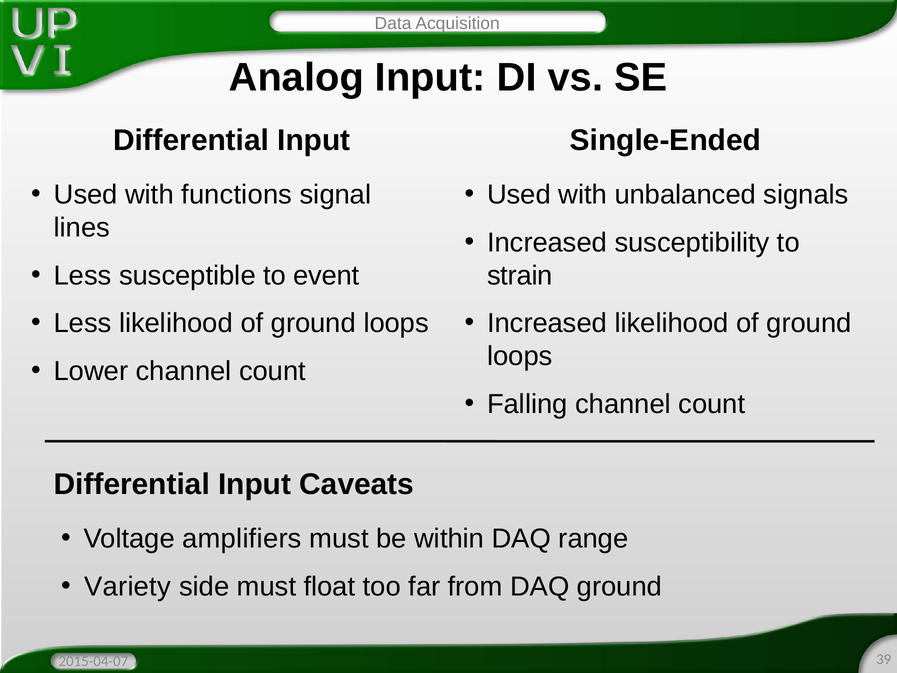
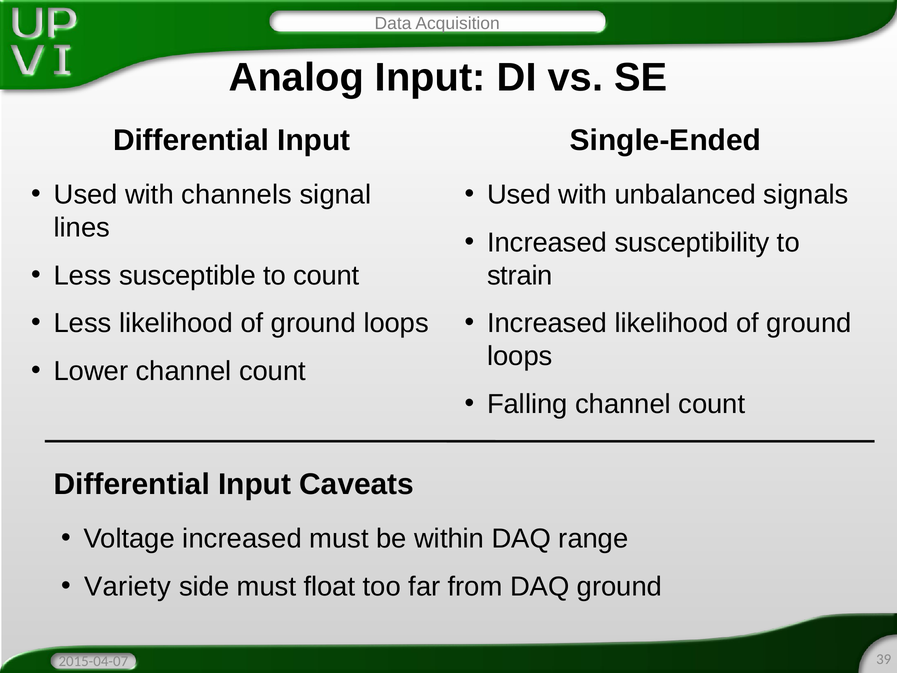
functions: functions -> channels
to event: event -> count
Voltage amplifiers: amplifiers -> increased
